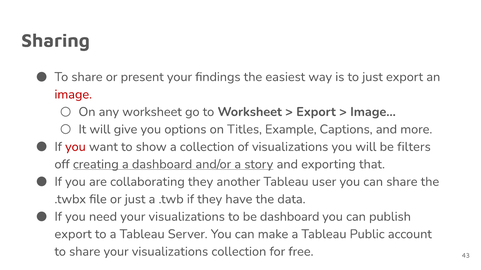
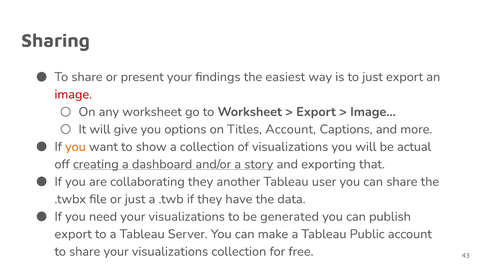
Titles Example: Example -> Account
you at (75, 147) colour: red -> orange
filters: filters -> actual
be dashboard: dashboard -> generated
